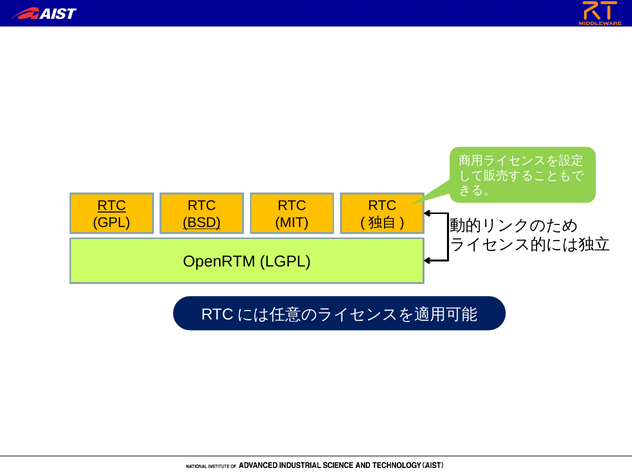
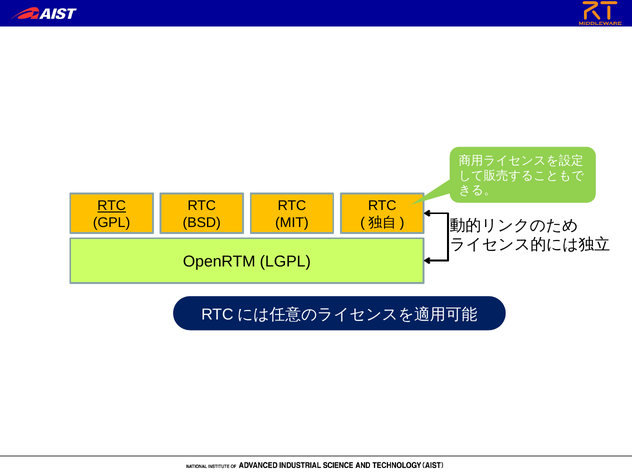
BSD underline: present -> none
